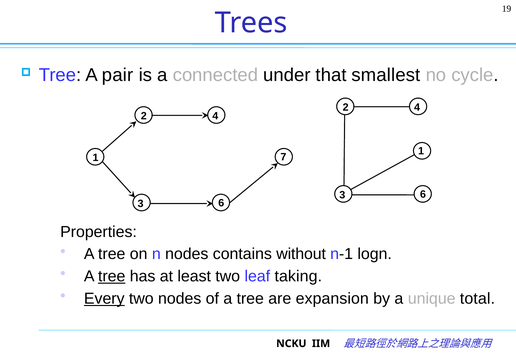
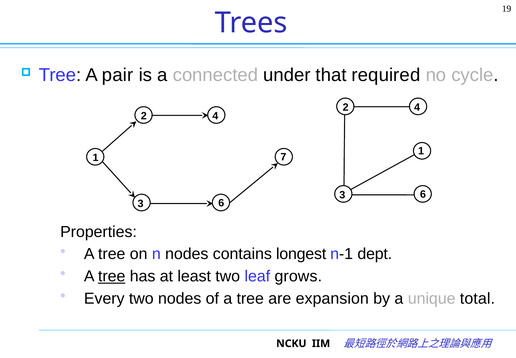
smallest: smallest -> required
without: without -> longest
logn: logn -> dept
taking: taking -> grows
Every underline: present -> none
